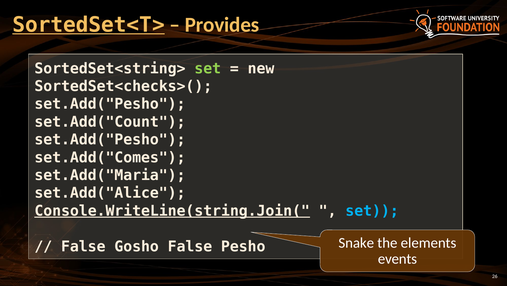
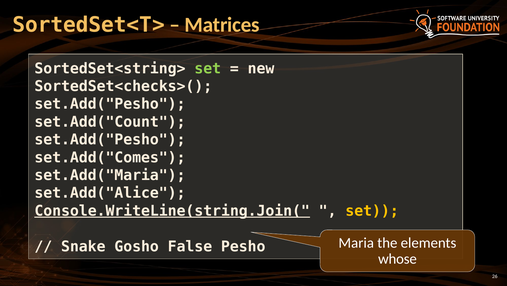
SortedSet<T> underline: present -> none
Provides: Provides -> Matrices
set at (372, 210) colour: light blue -> yellow
False at (83, 246): False -> Snake
Snake: Snake -> Maria
events: events -> whose
